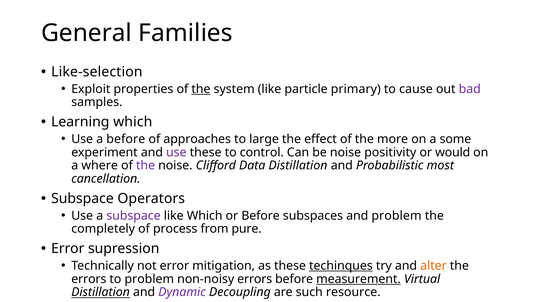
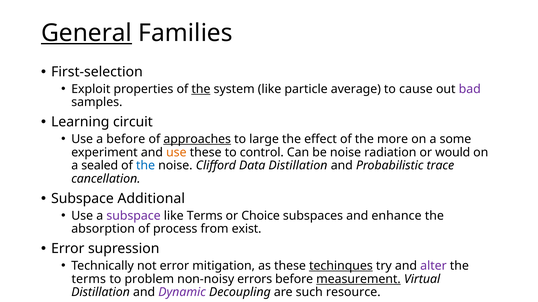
General underline: none -> present
Like-selection: Like-selection -> First-selection
primary: primary -> average
Learning which: which -> circuit
approaches underline: none -> present
use at (176, 153) colour: purple -> orange
positivity: positivity -> radiation
where: where -> sealed
the at (146, 166) colour: purple -> blue
most: most -> trace
Operators: Operators -> Additional
like Which: Which -> Terms
or Before: Before -> Choice
and problem: problem -> enhance
completely: completely -> absorption
pure: pure -> exist
alter colour: orange -> purple
errors at (89, 280): errors -> terms
Distillation at (101, 293) underline: present -> none
